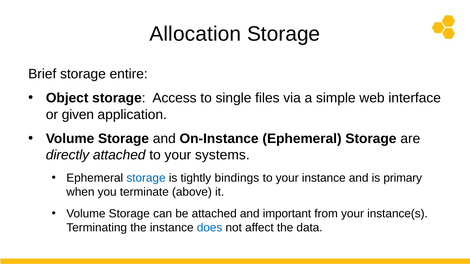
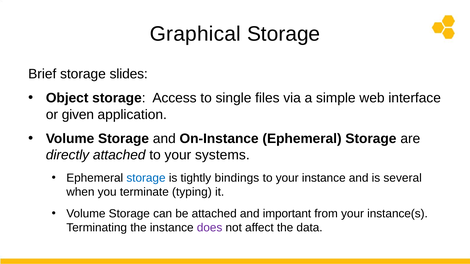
Allocation: Allocation -> Graphical
entire: entire -> slides
primary: primary -> several
above: above -> typing
does colour: blue -> purple
